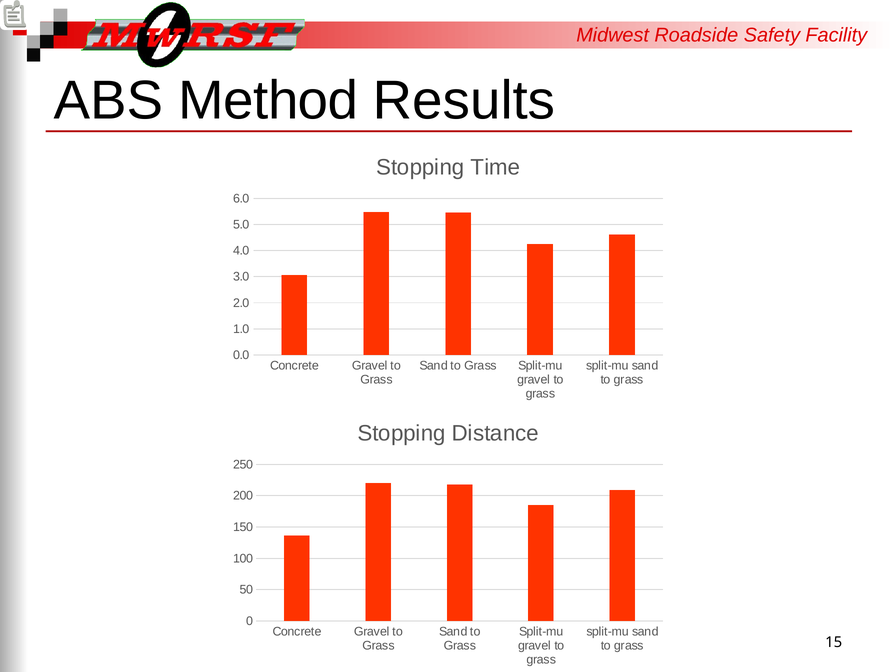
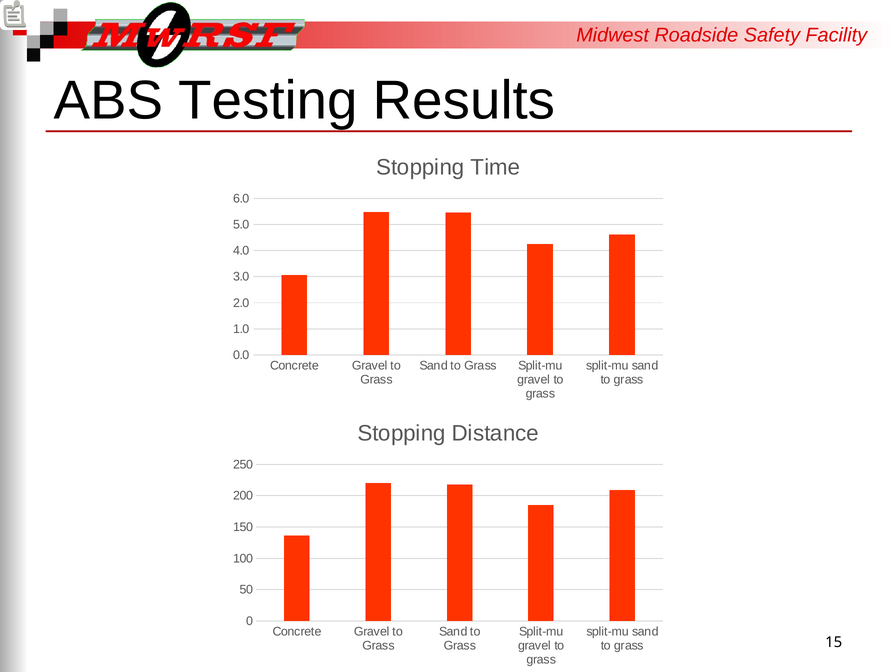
Method: Method -> Testing
